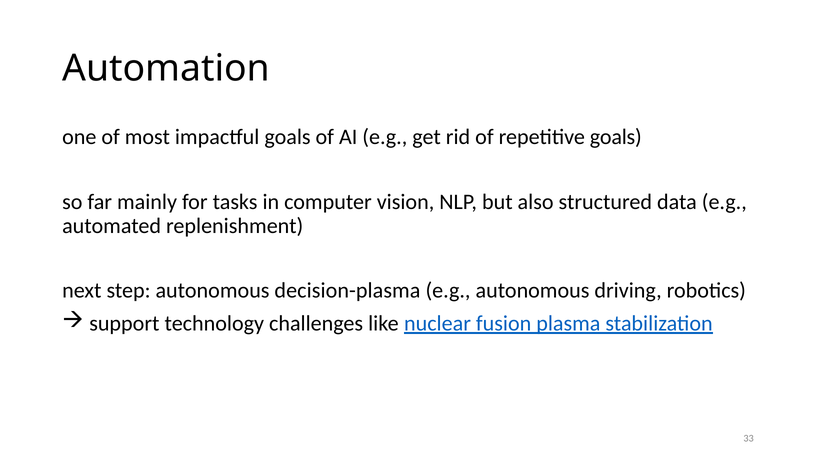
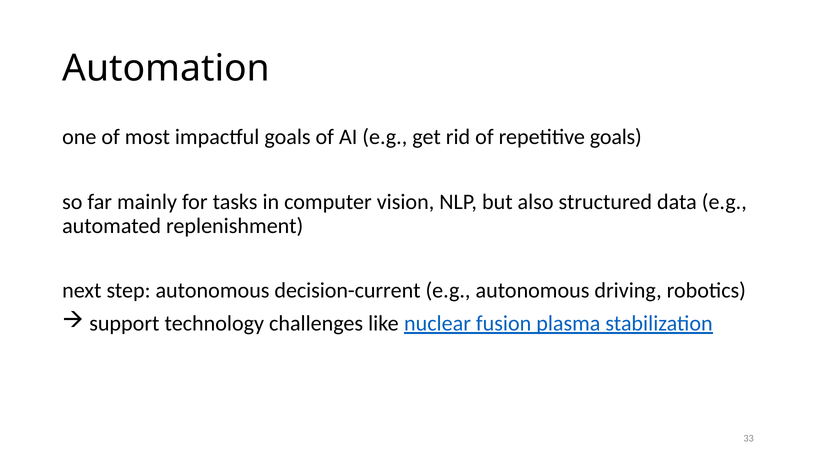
decision-plasma: decision-plasma -> decision-current
